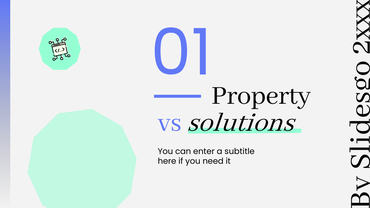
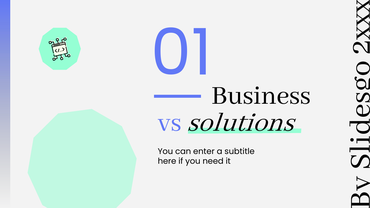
Property: Property -> Business
